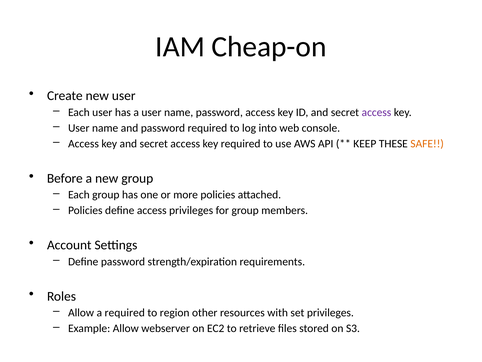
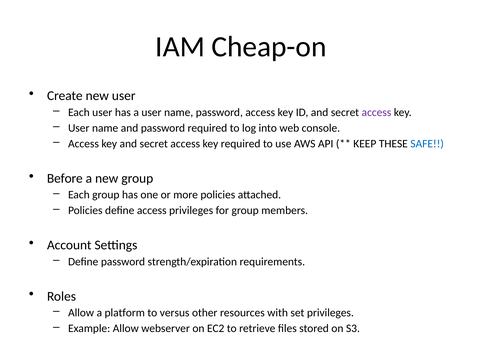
SAFE colour: orange -> blue
a required: required -> platform
region: region -> versus
